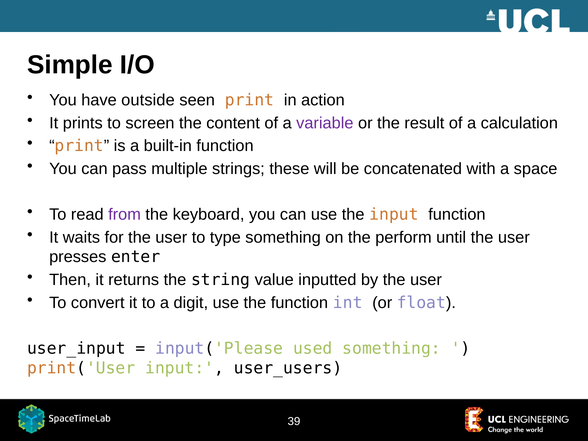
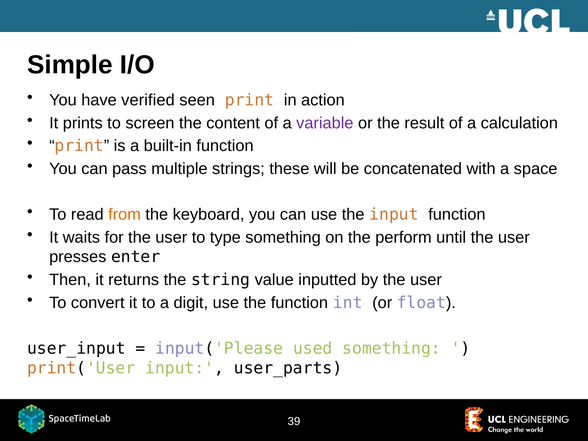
outside: outside -> verified
from colour: purple -> orange
user_users: user_users -> user_parts
